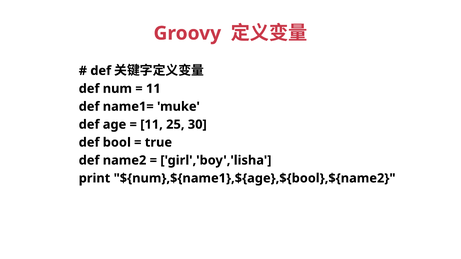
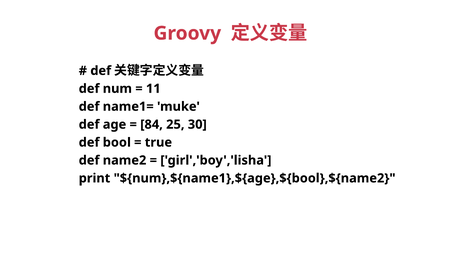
11 at (152, 125): 11 -> 84
